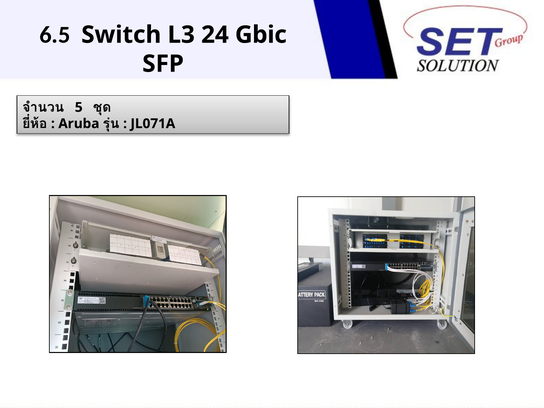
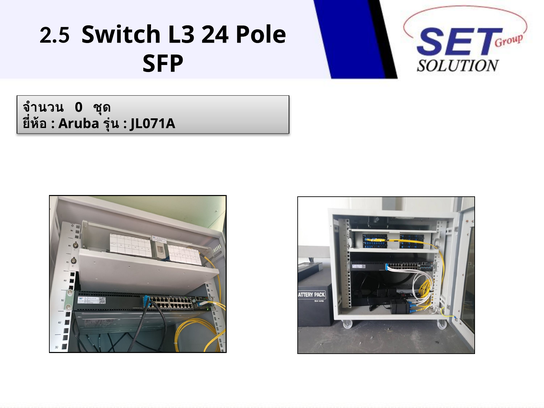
6.5: 6.5 -> 2.5
Gbic: Gbic -> Pole
5: 5 -> 0
